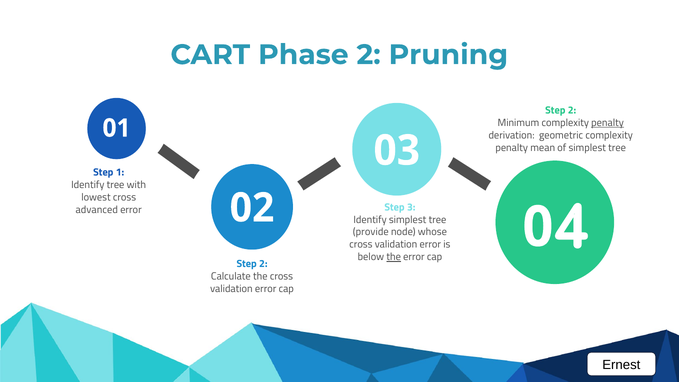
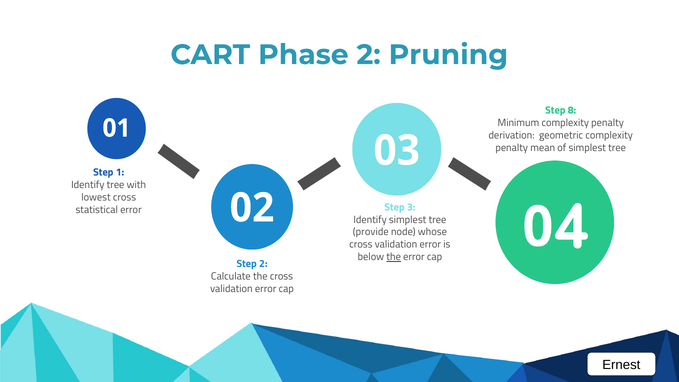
2 at (572, 110): 2 -> 8
penalty at (608, 123) underline: present -> none
advanced: advanced -> statistical
